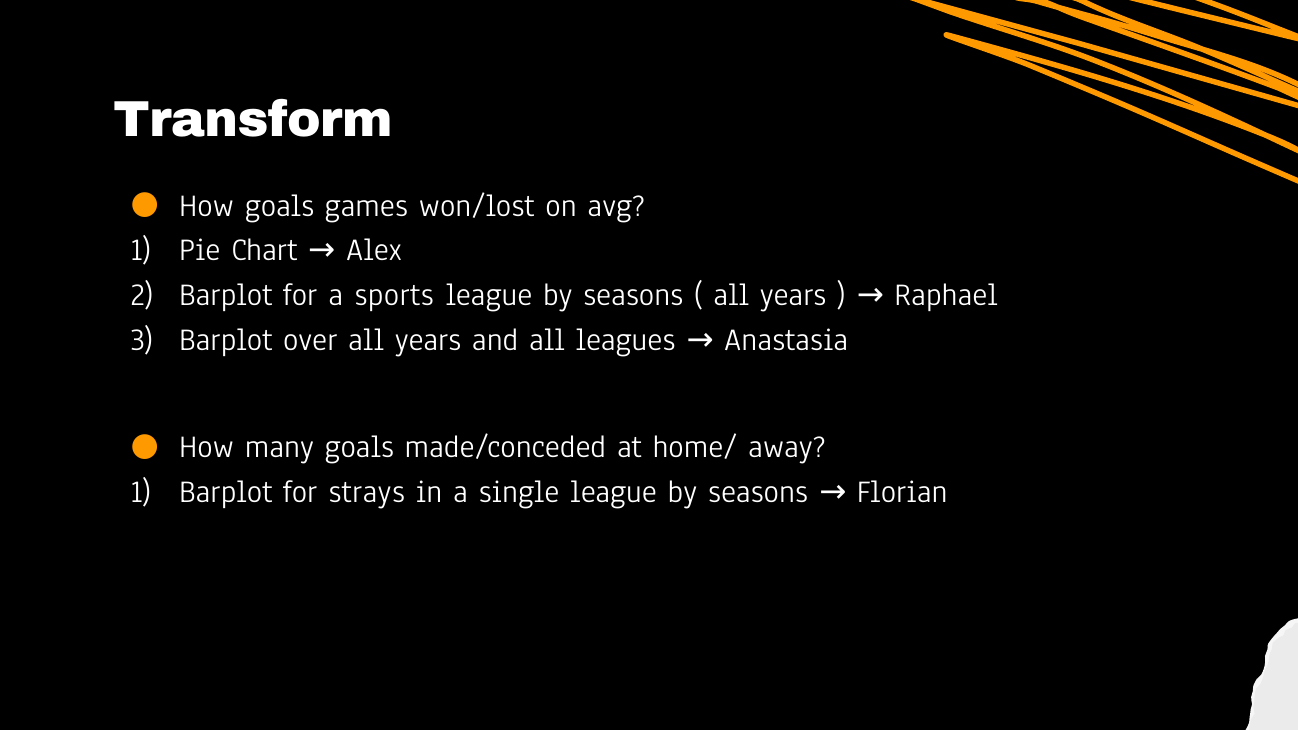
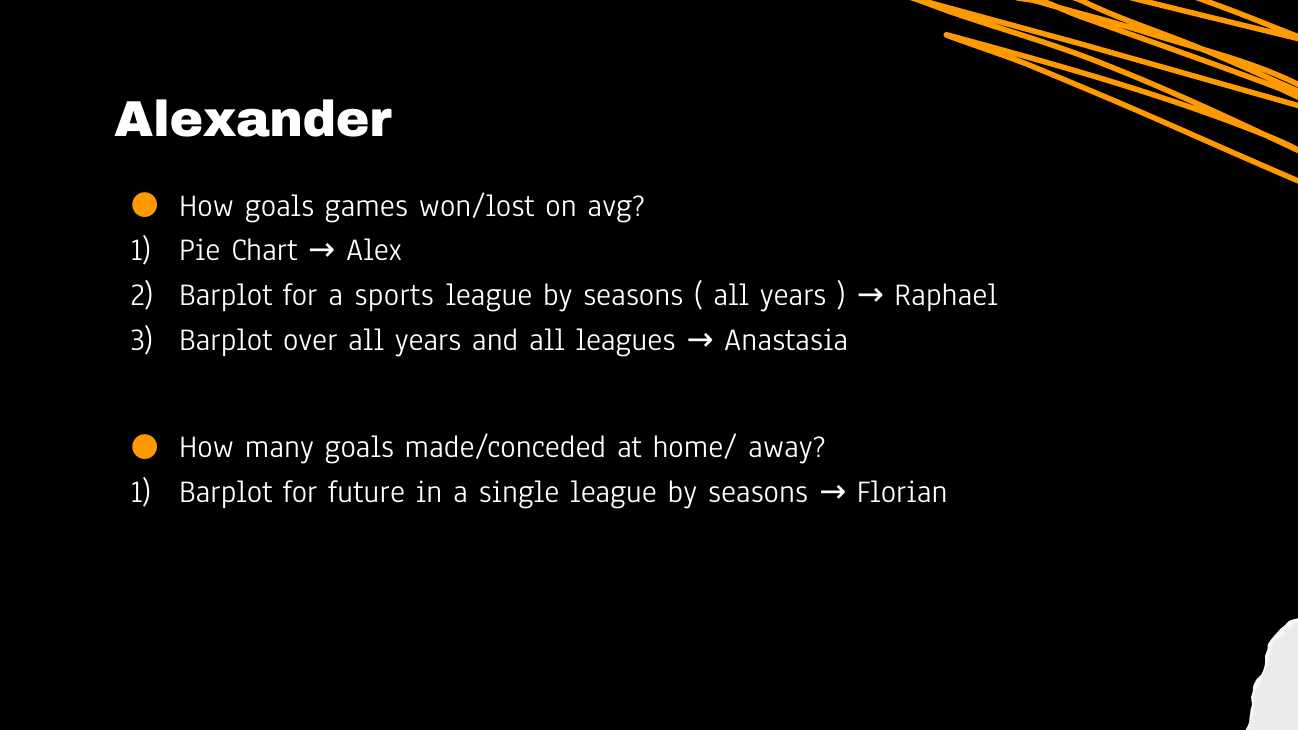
Transform: Transform -> Alexander
strays: strays -> future
